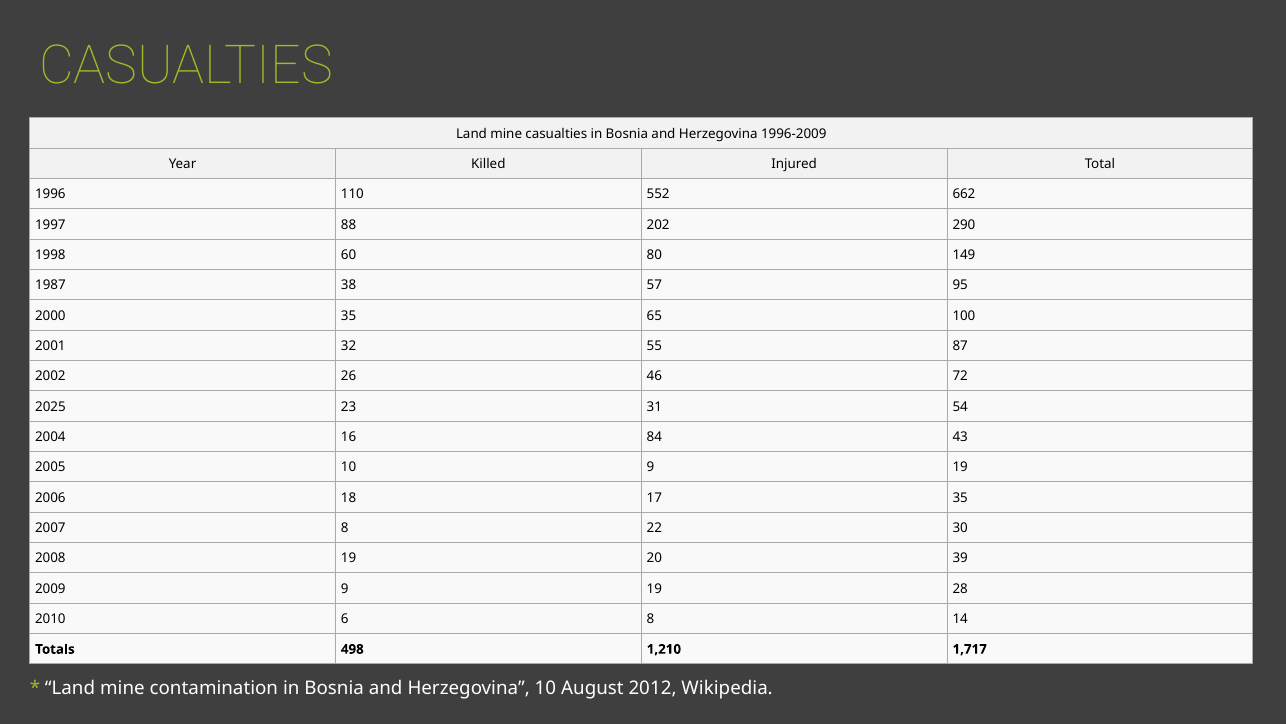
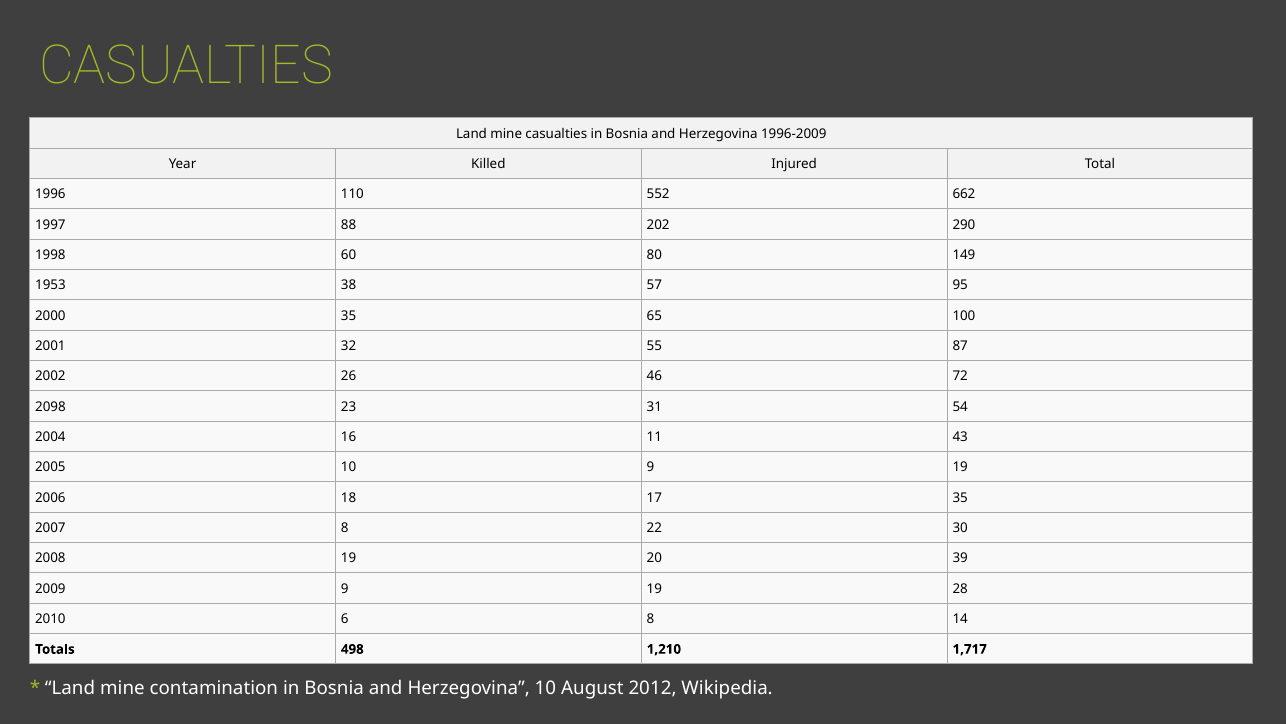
1987: 1987 -> 1953
2025: 2025 -> 2098
84: 84 -> 11
